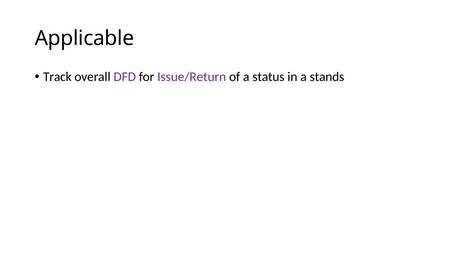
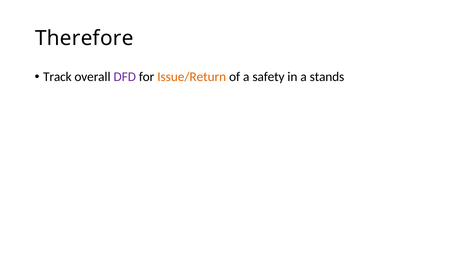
Applicable: Applicable -> Therefore
Issue/Return colour: purple -> orange
status: status -> safety
